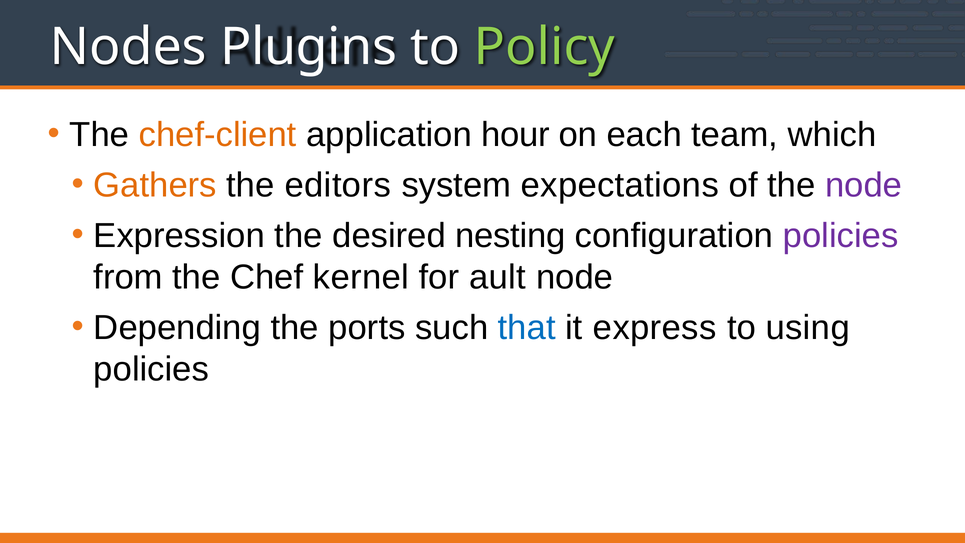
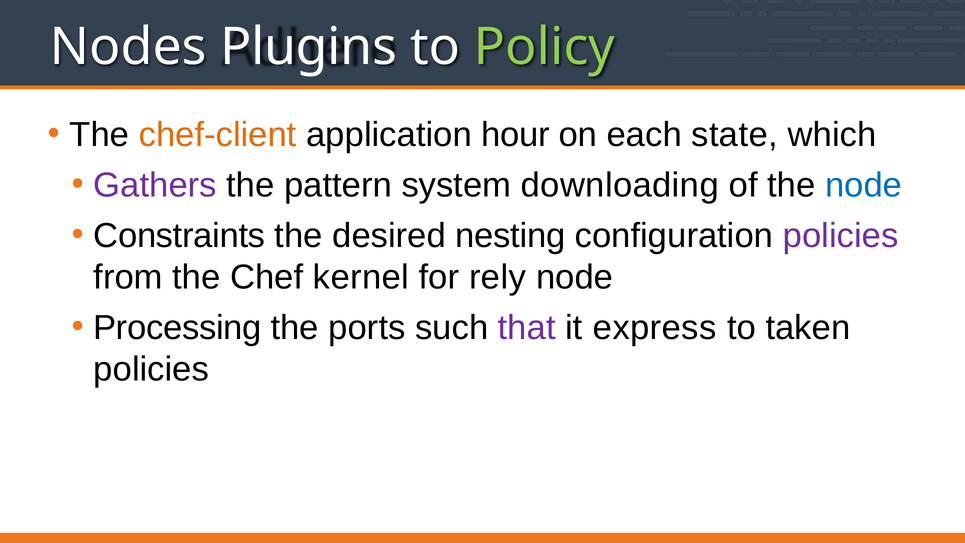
team: team -> state
Gathers colour: orange -> purple
editors: editors -> pattern
expectations: expectations -> downloading
node at (864, 185) colour: purple -> blue
Expression: Expression -> Constraints
ault: ault -> rely
Depending: Depending -> Processing
that colour: blue -> purple
using: using -> taken
